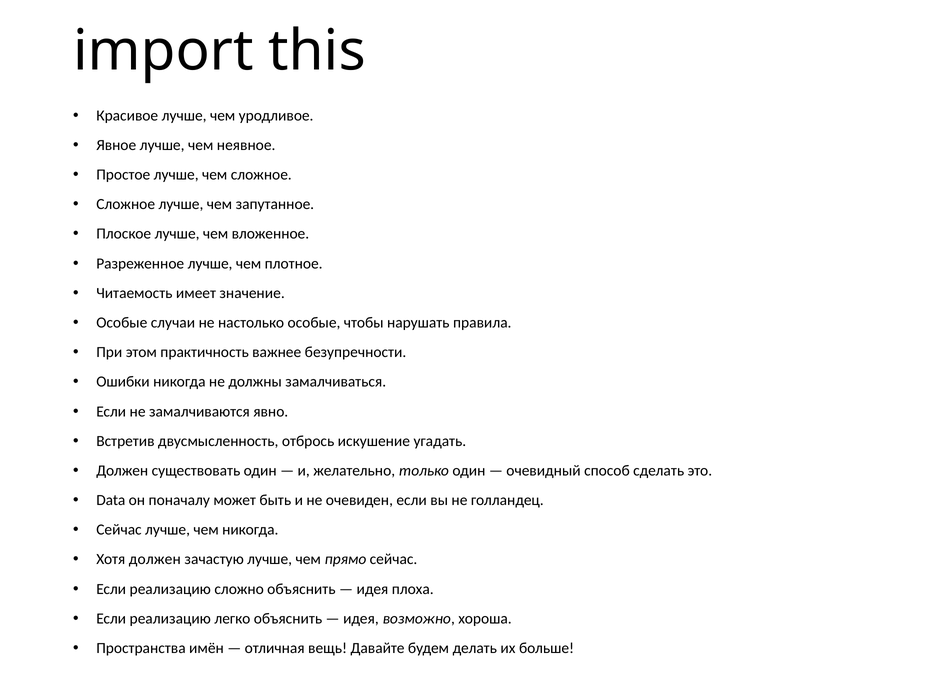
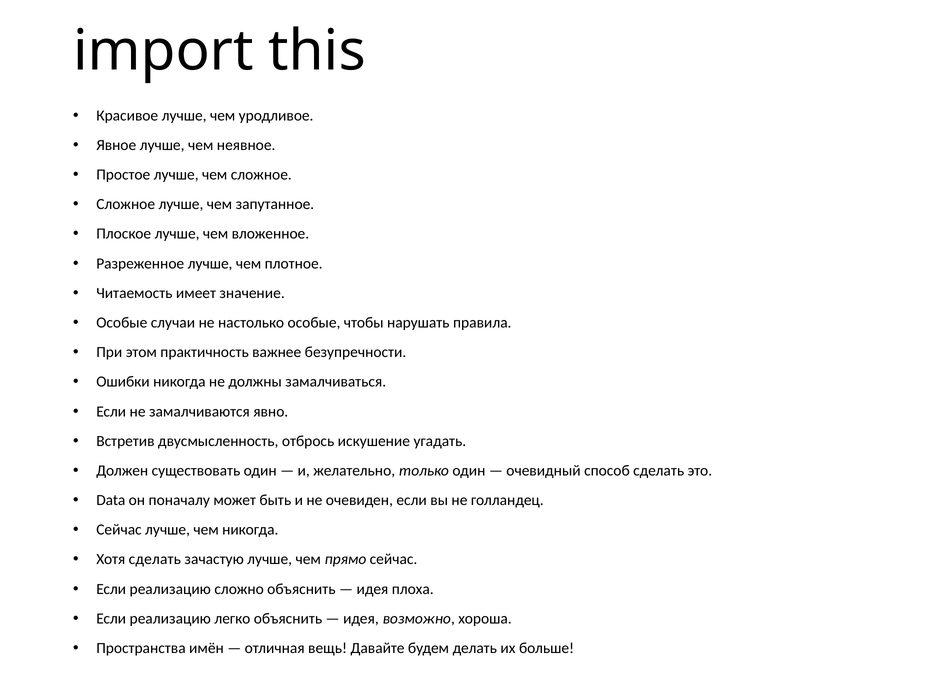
Хотя должен: должен -> сделать
